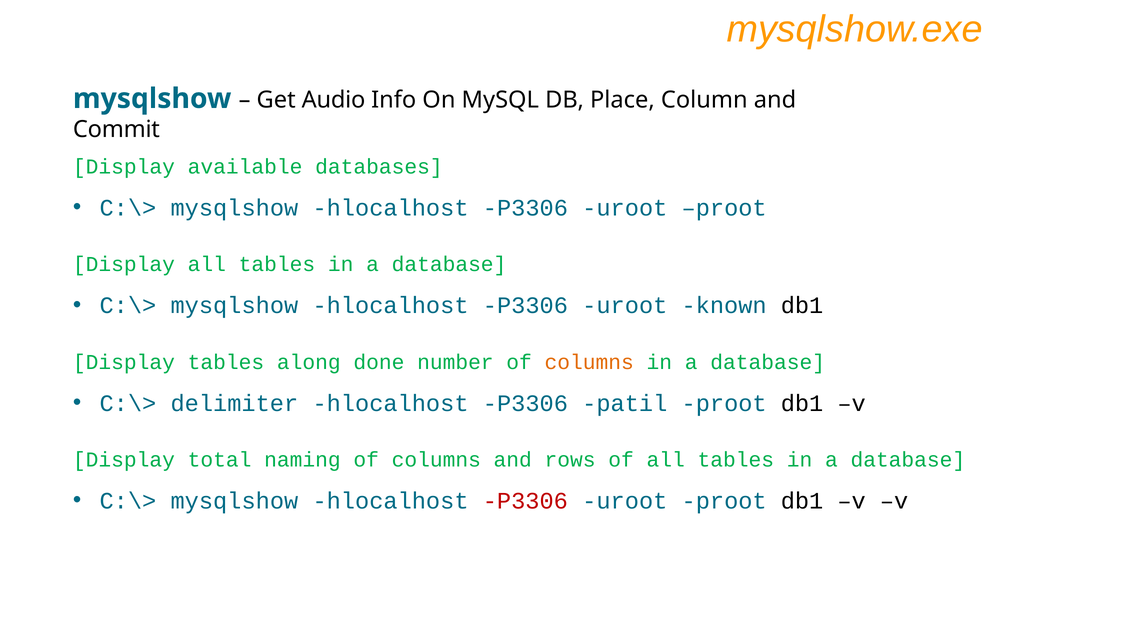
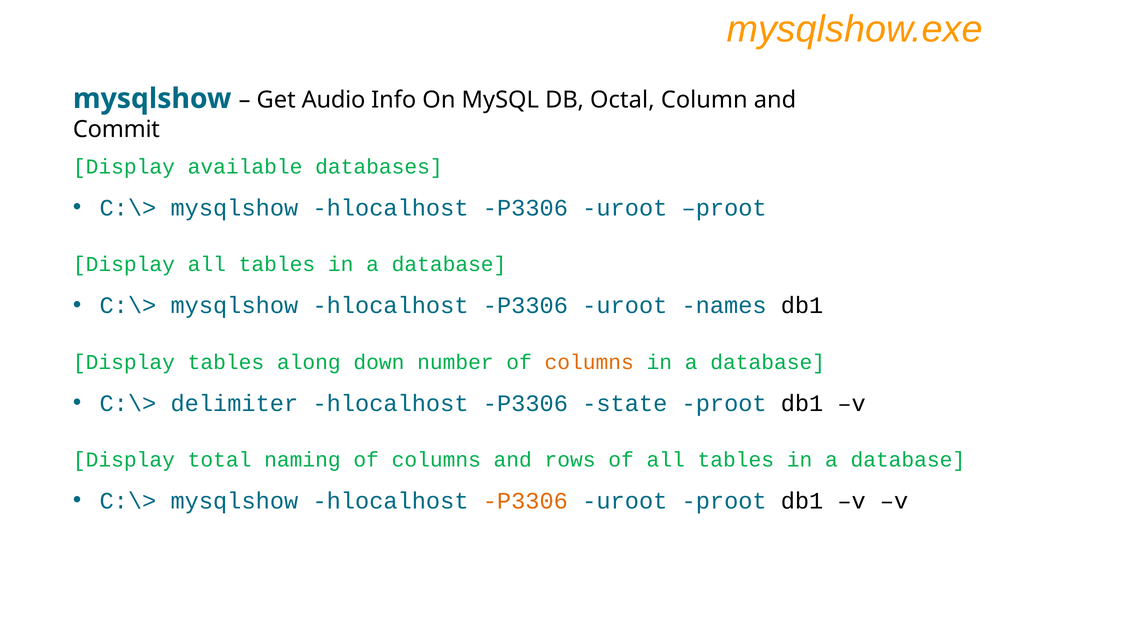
Place: Place -> Octal
known: known -> names
done: done -> down
patil: patil -> state
P3306 at (525, 501) colour: red -> orange
